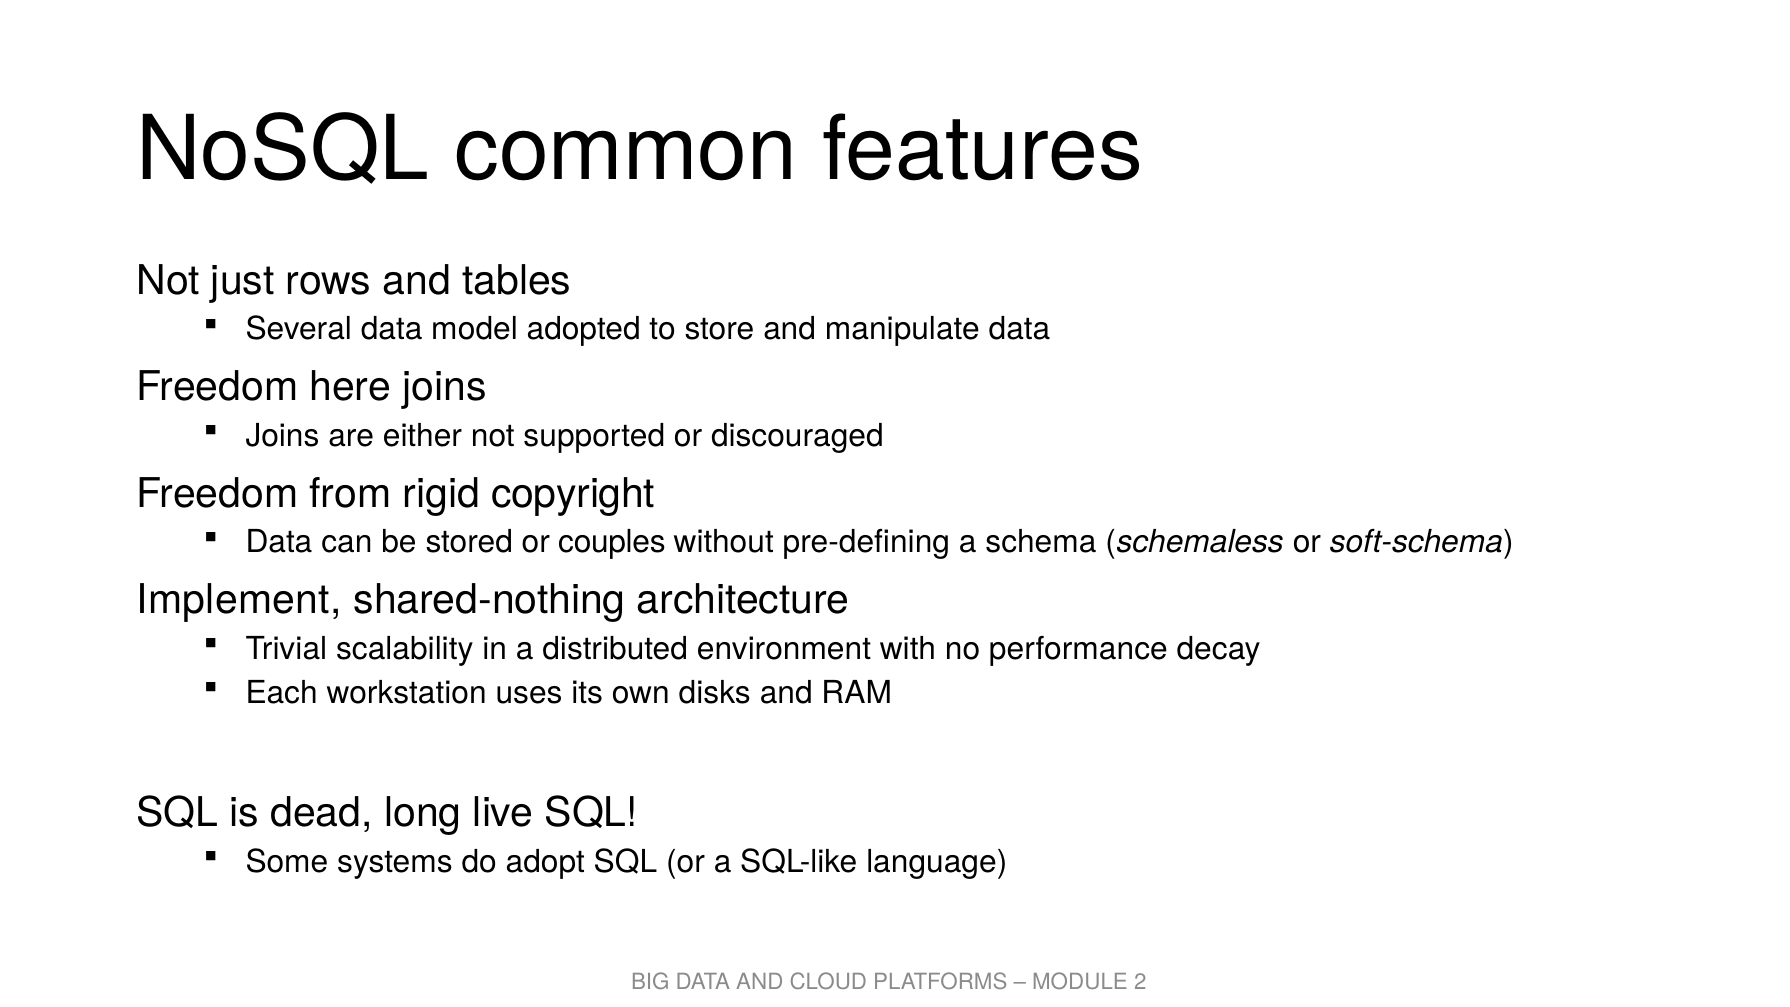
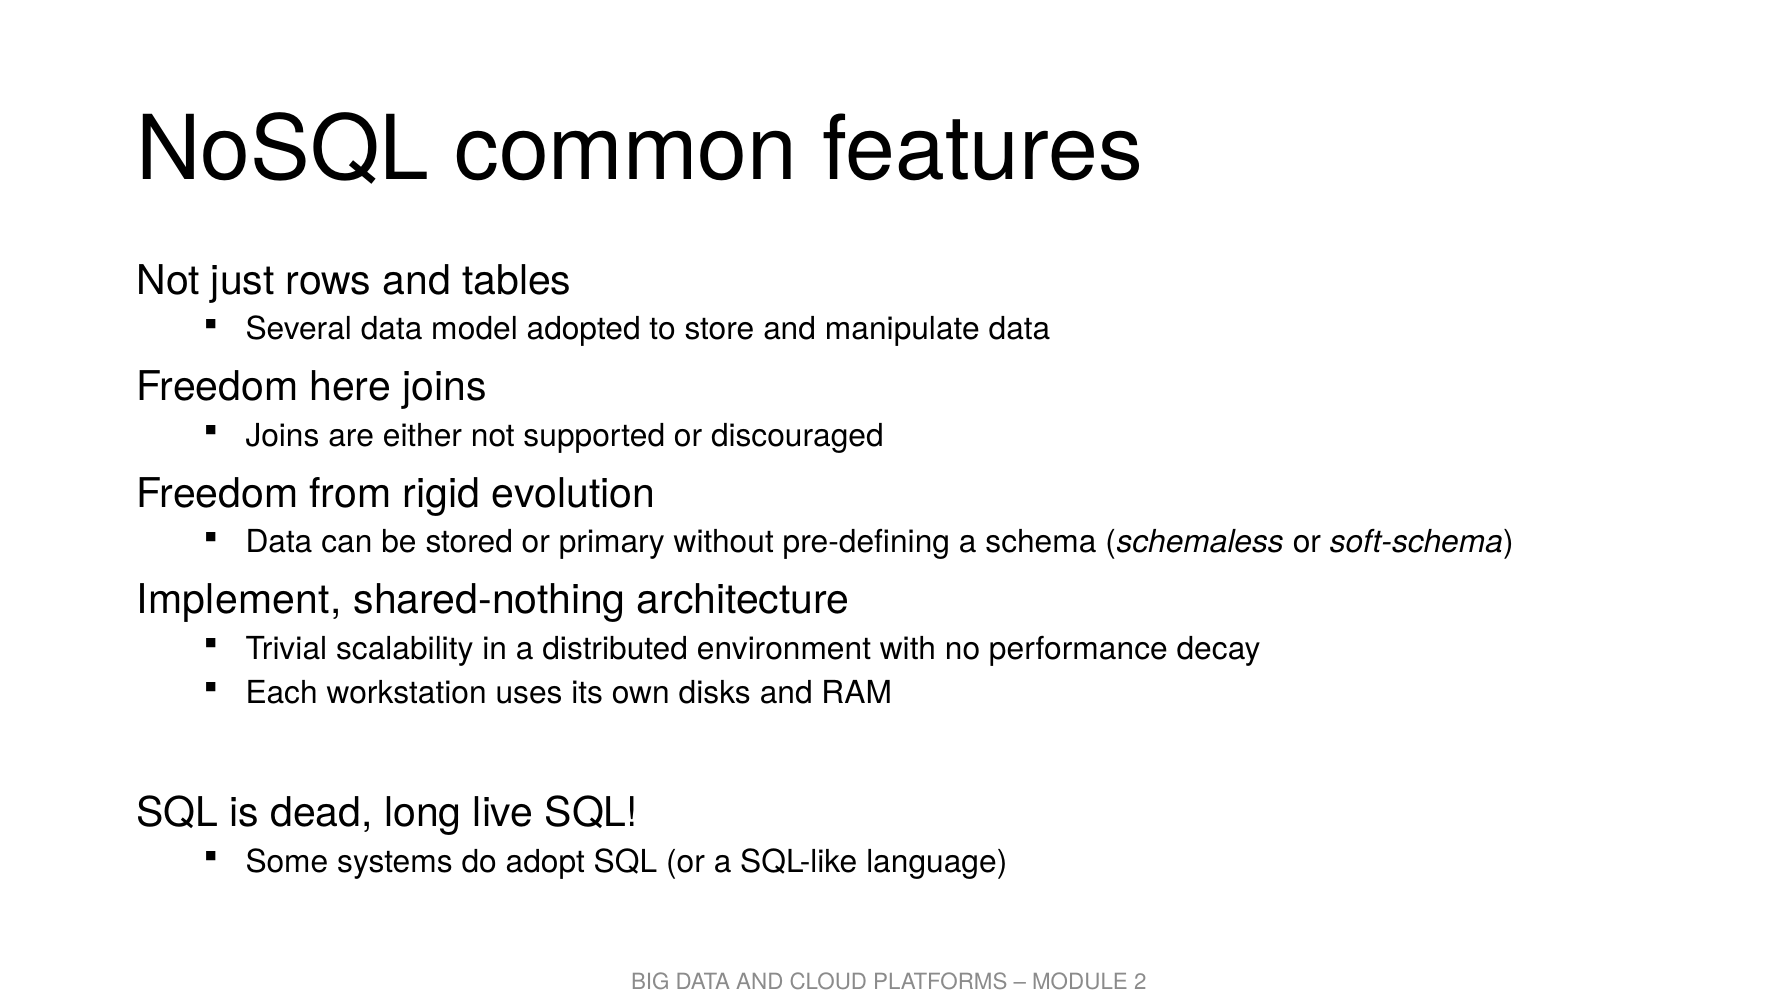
copyright: copyright -> evolution
couples: couples -> primary
